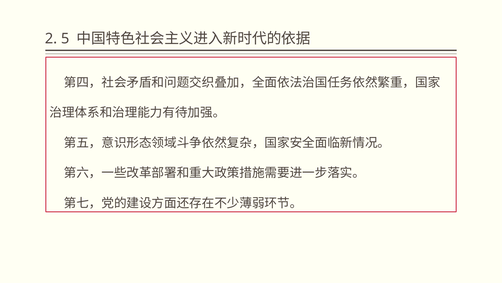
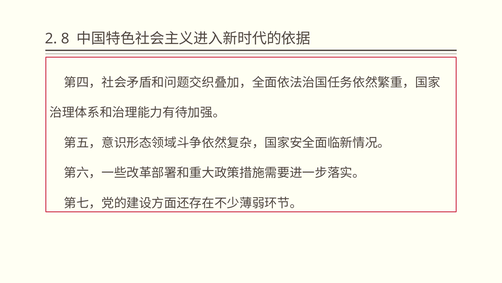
5: 5 -> 8
